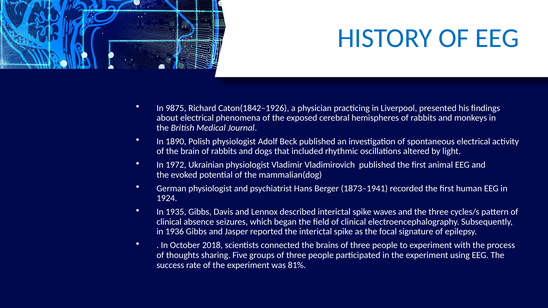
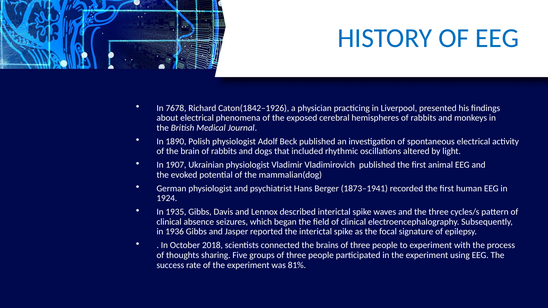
9875: 9875 -> 7678
1972: 1972 -> 1907
